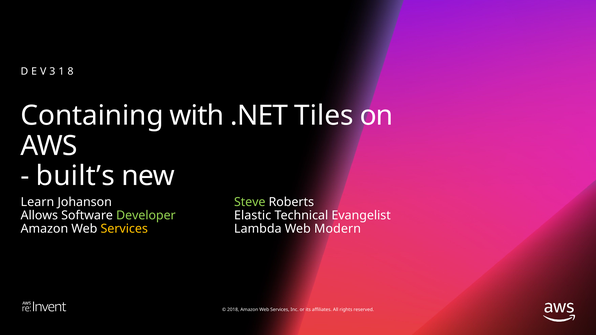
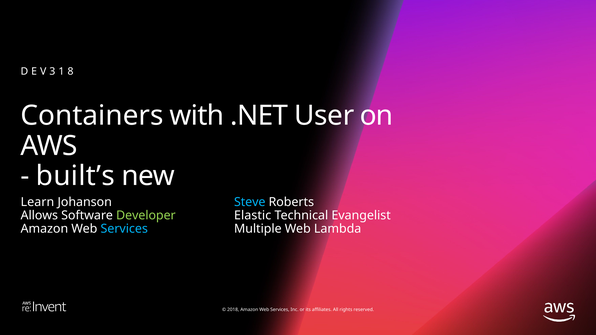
Containing: Containing -> Containers
Tiles: Tiles -> User
Steve colour: light green -> light blue
Services at (124, 229) colour: yellow -> light blue
Lambda: Lambda -> Multiple
Modern: Modern -> Lambda
